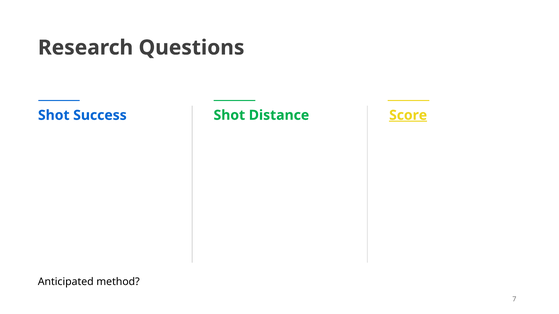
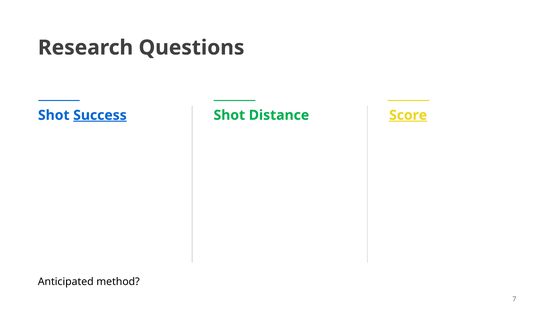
Success underline: none -> present
